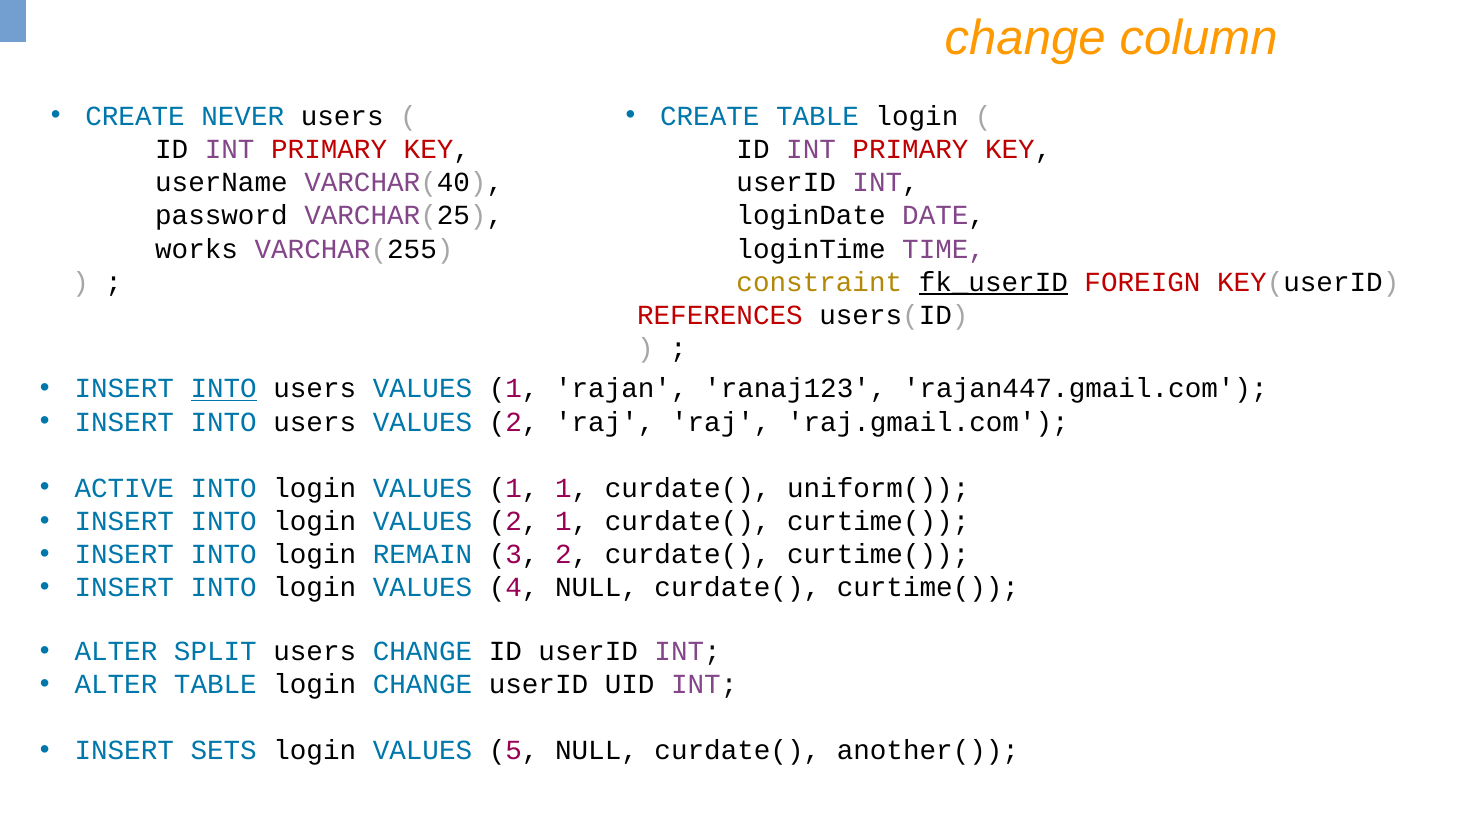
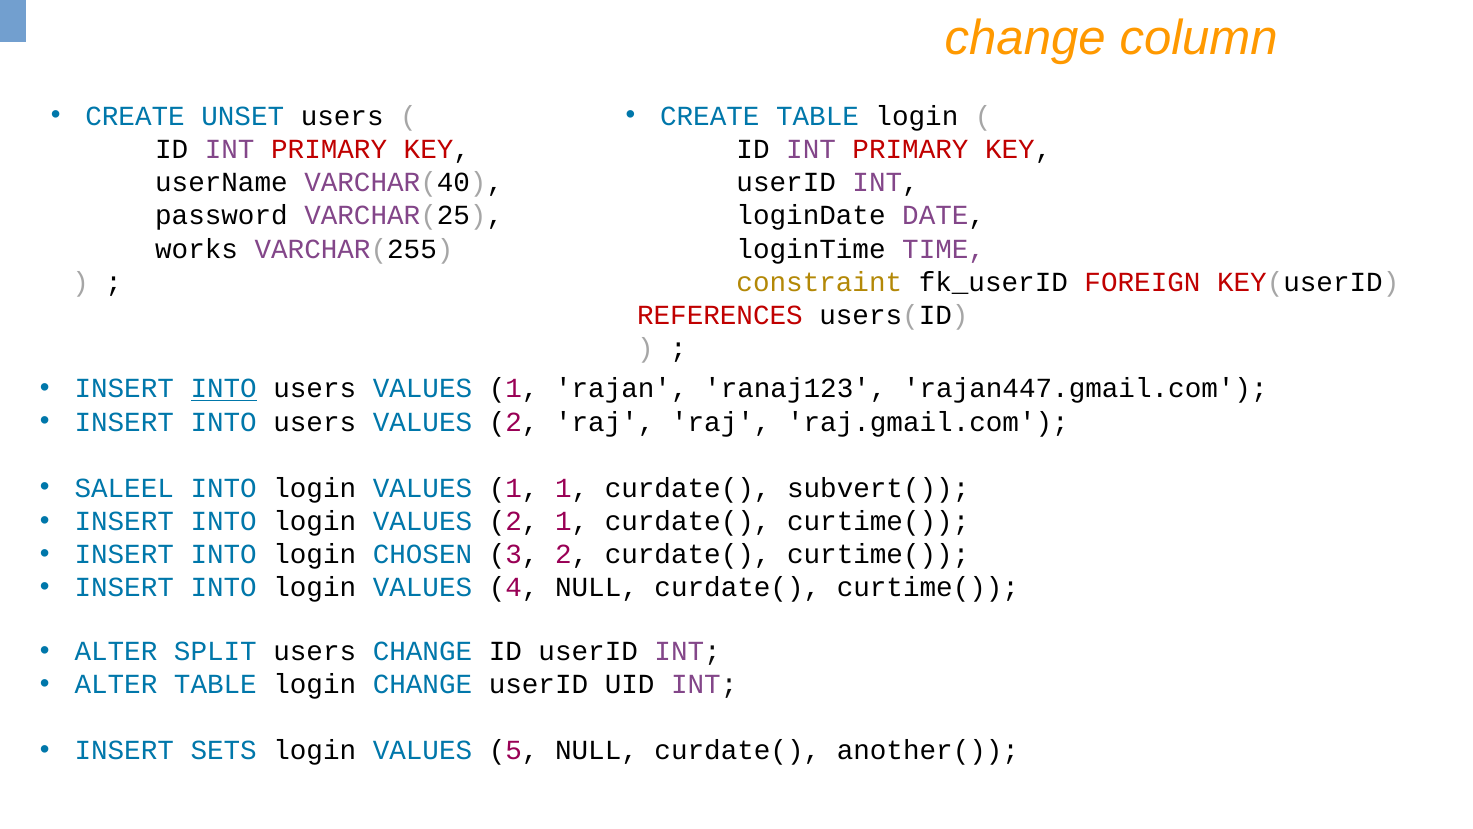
NEVER: NEVER -> UNSET
fk_userID underline: present -> none
ACTIVE: ACTIVE -> SALEEL
uniform(: uniform( -> subvert(
REMAIN: REMAIN -> CHOSEN
